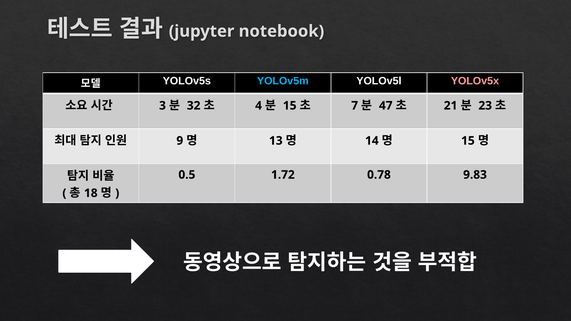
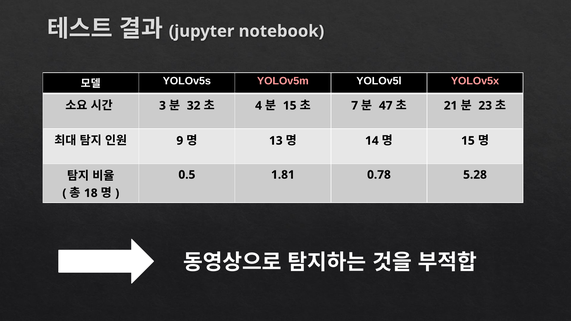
YOLOv5m colour: light blue -> pink
1.72: 1.72 -> 1.81
9.83: 9.83 -> 5.28
